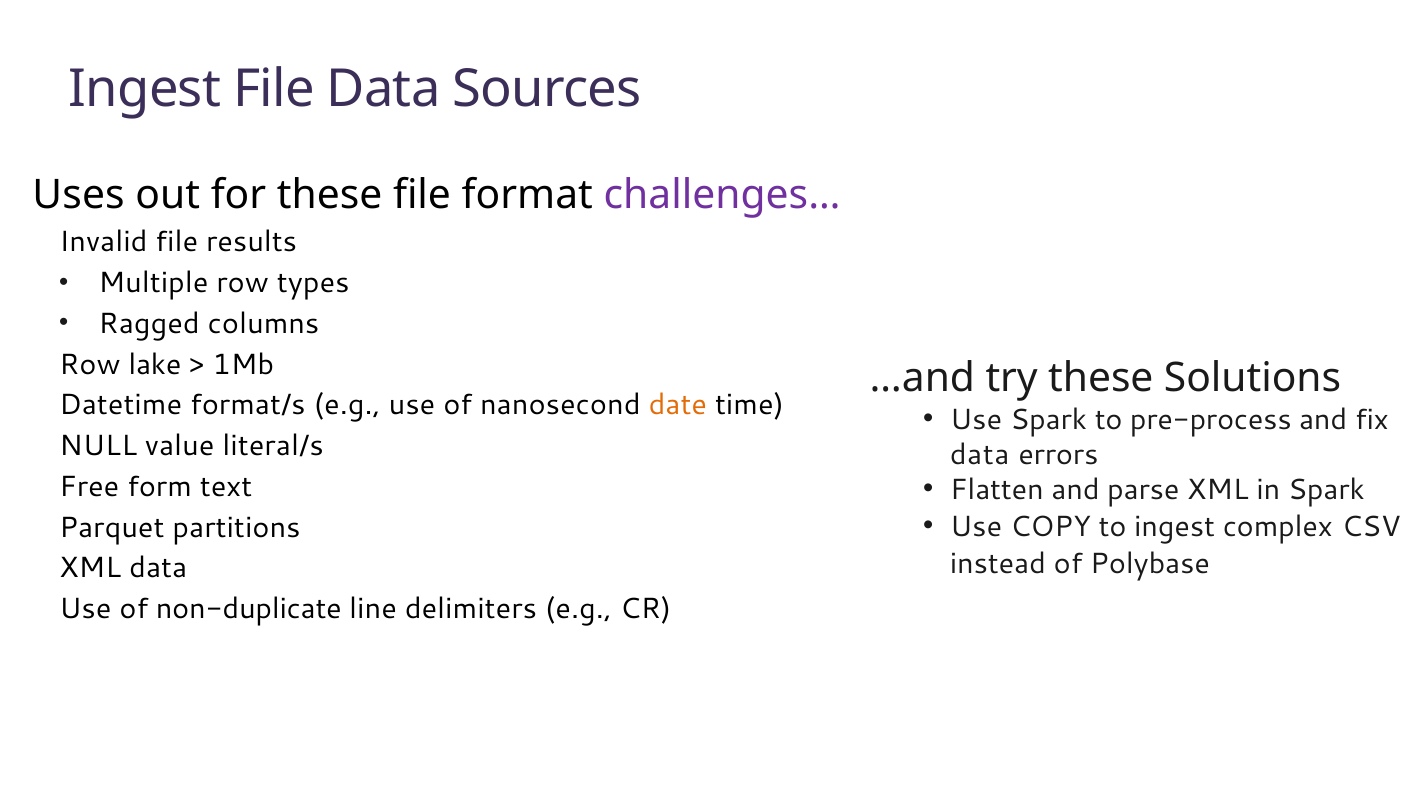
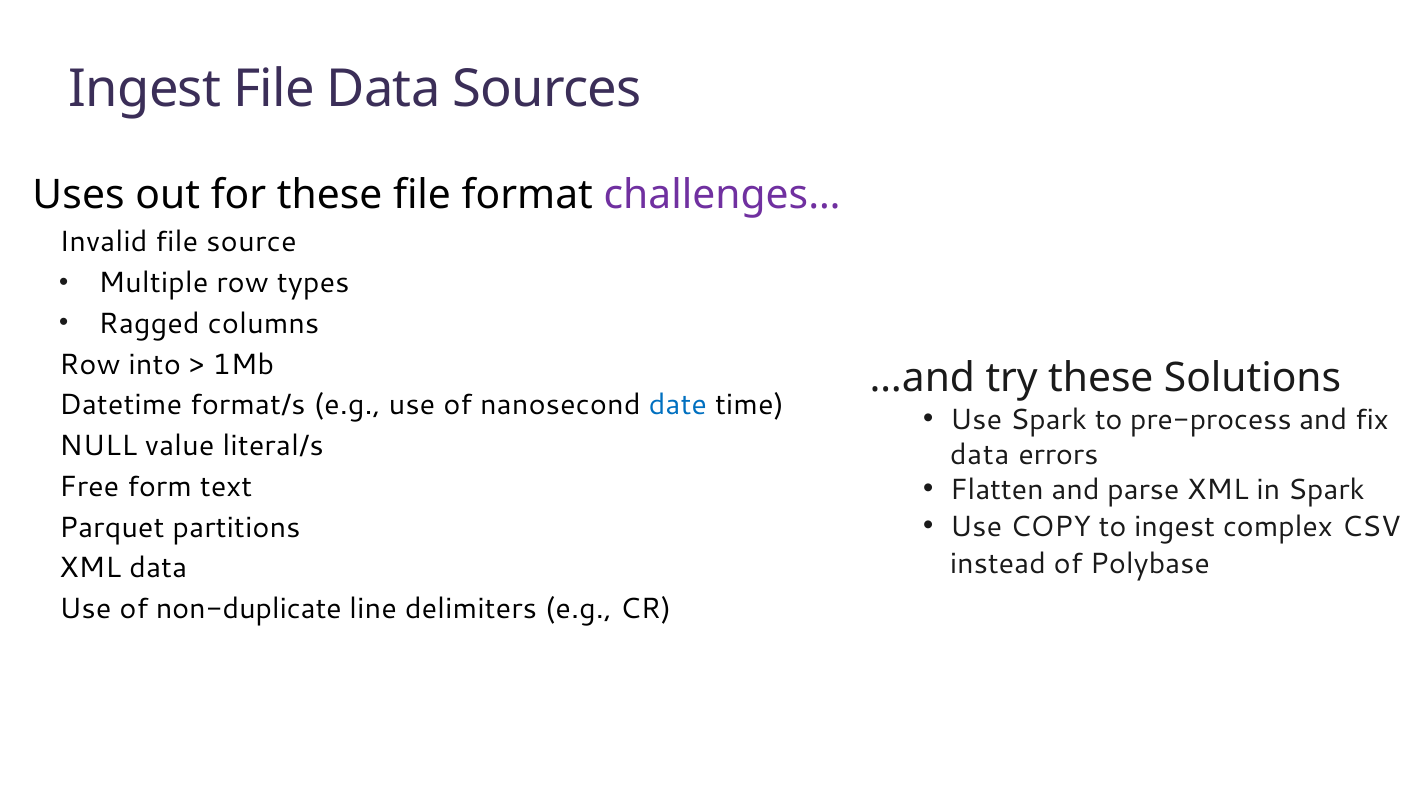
results: results -> source
lake: lake -> into
date colour: orange -> blue
